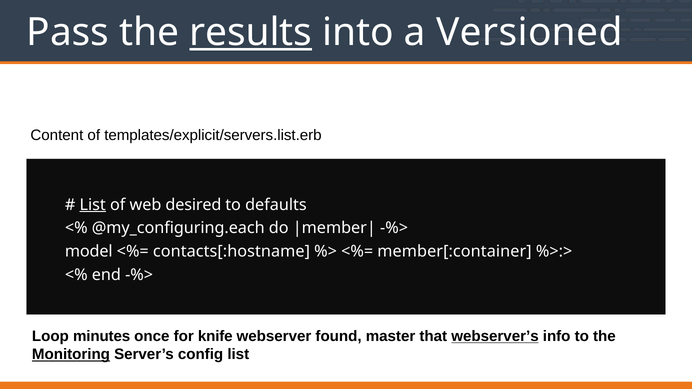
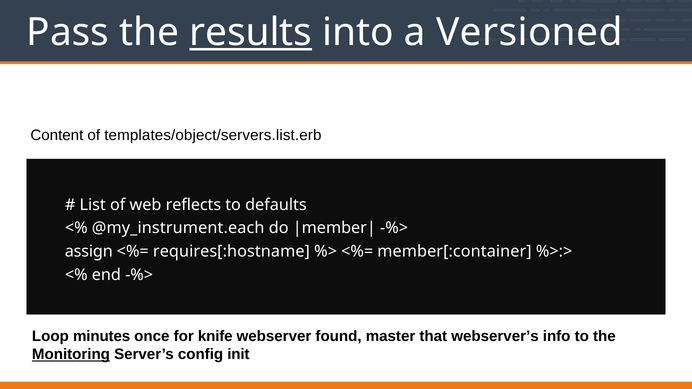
templates/explicit/servers.list.erb: templates/explicit/servers.list.erb -> templates/object/servers.list.erb
List at (93, 205) underline: present -> none
desired: desired -> reflects
@my_configuring.each: @my_configuring.each -> @my_instrument.each
model: model -> assign
contacts[:hostname: contacts[:hostname -> requires[:hostname
webserver’s underline: present -> none
config list: list -> init
